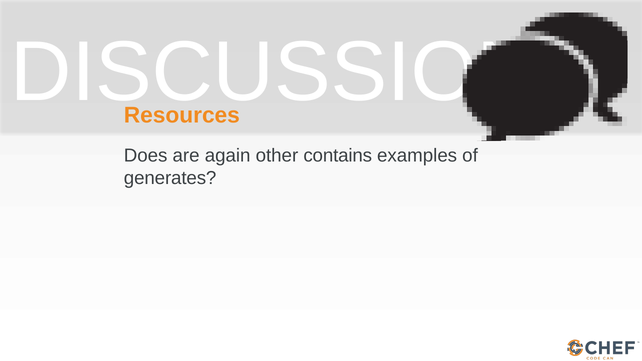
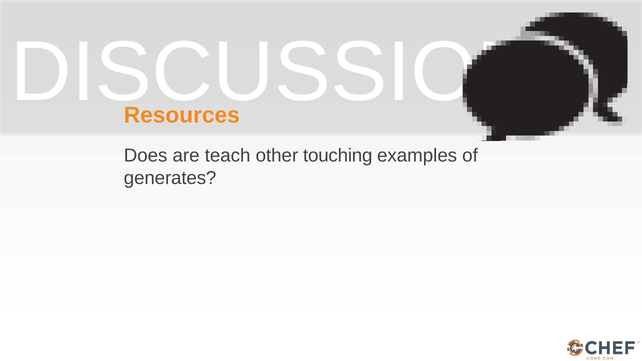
again: again -> teach
contains: contains -> touching
